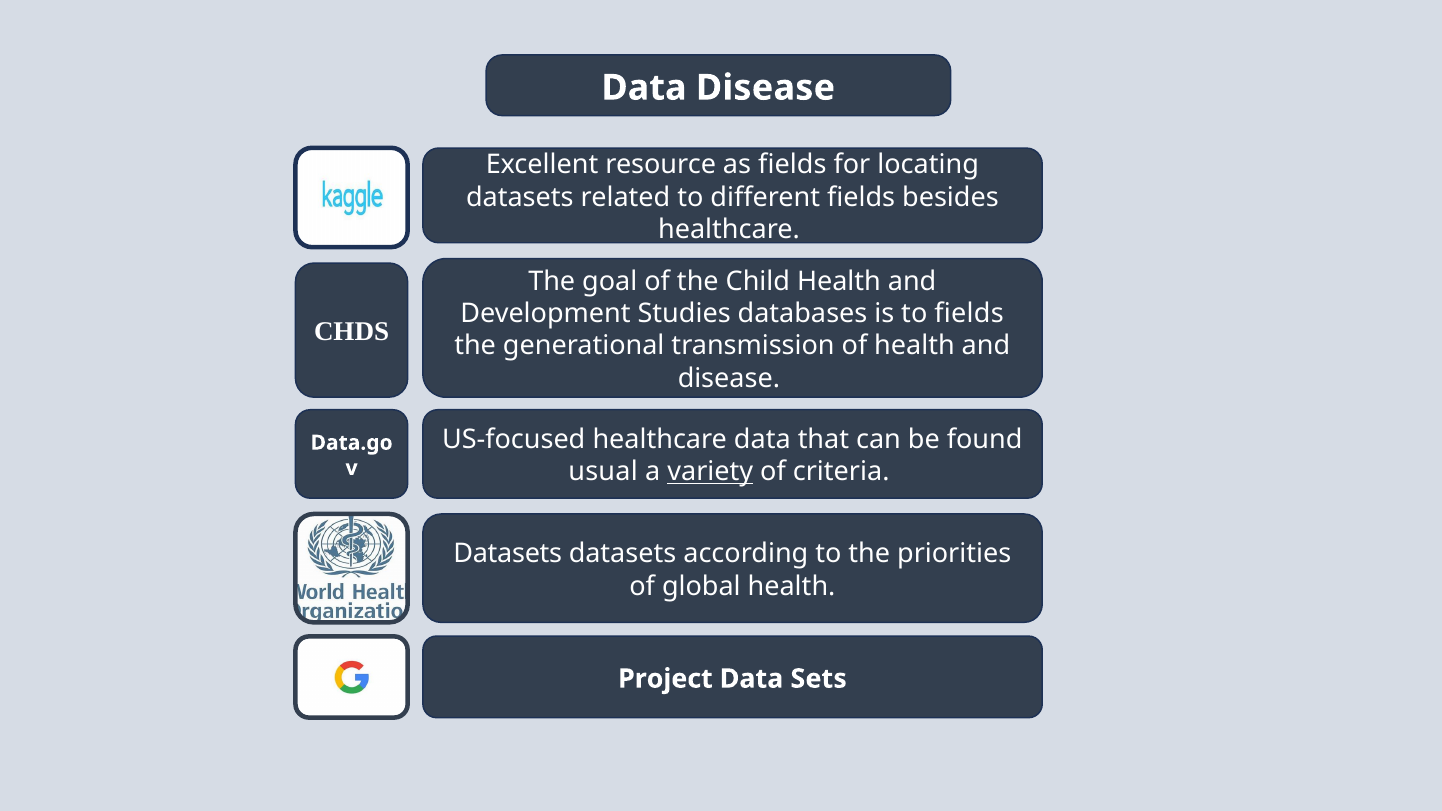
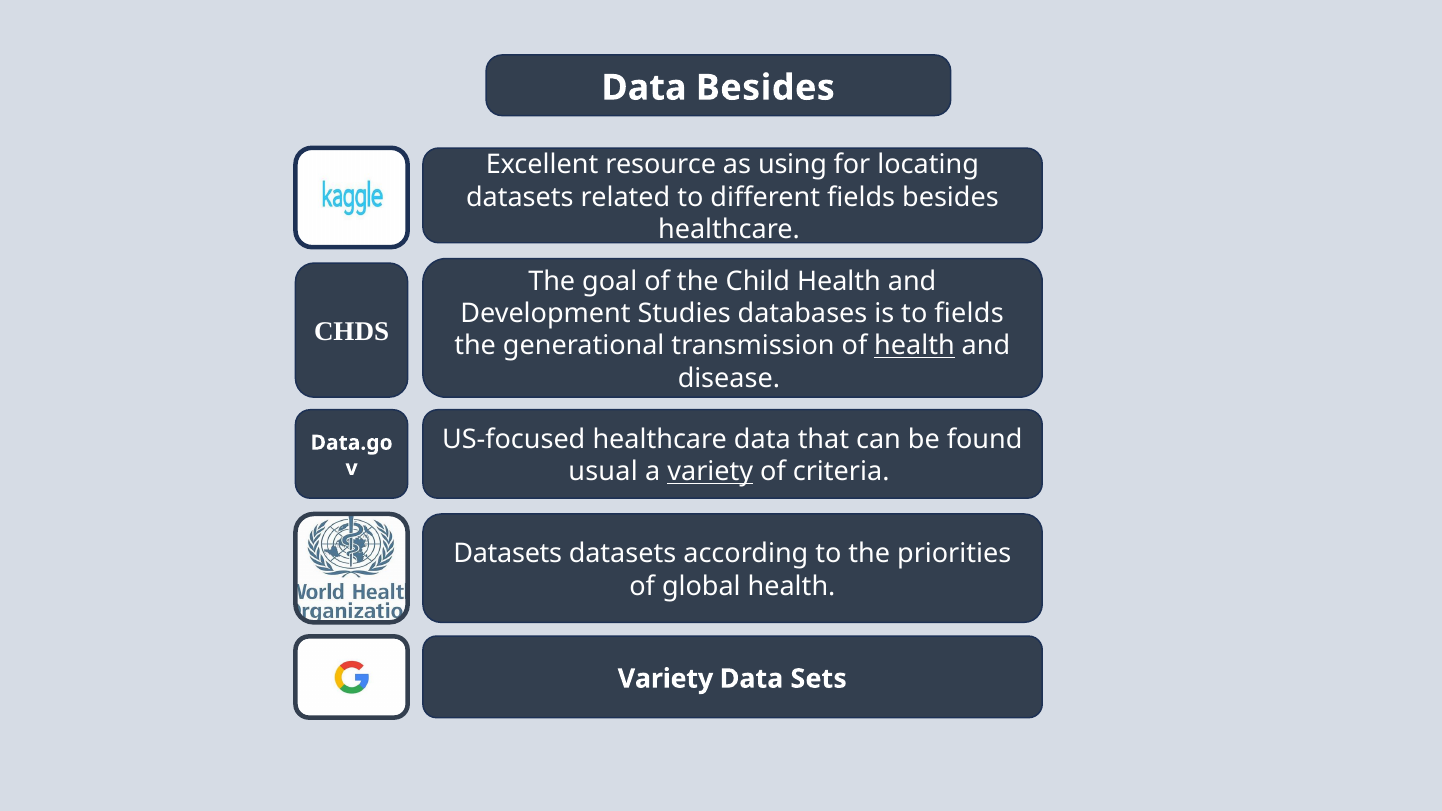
Data Disease: Disease -> Besides
as fields: fields -> using
health at (915, 346) underline: none -> present
Project at (665, 679): Project -> Variety
